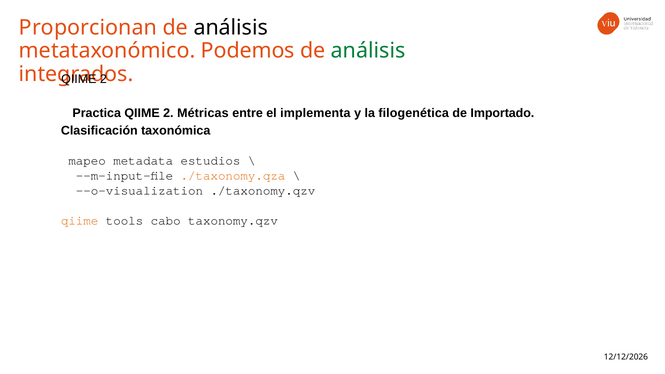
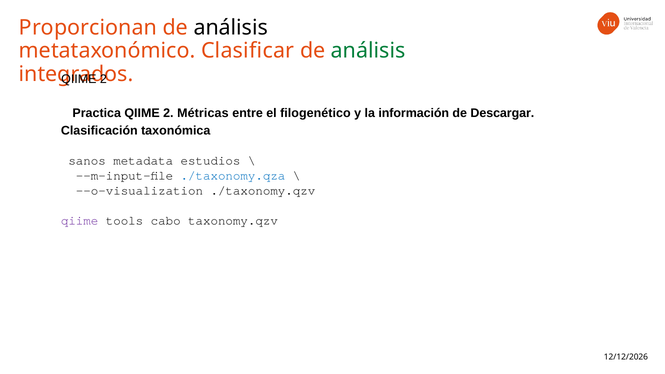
Podemos: Podemos -> Clasificar
implementa: implementa -> filogenético
filogenética: filogenética -> información
Importado: Importado -> Descargar
mapeo: mapeo -> sanos
./taxonomy.qza colour: orange -> blue
qiime at (80, 220) colour: orange -> purple
